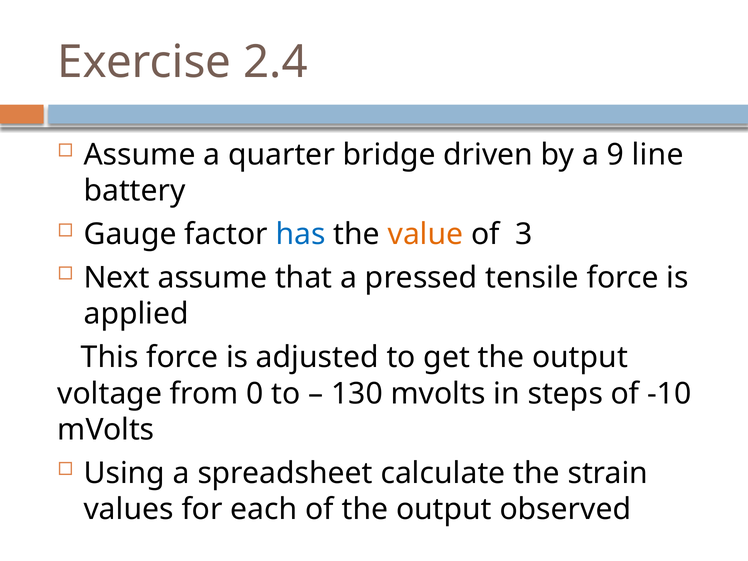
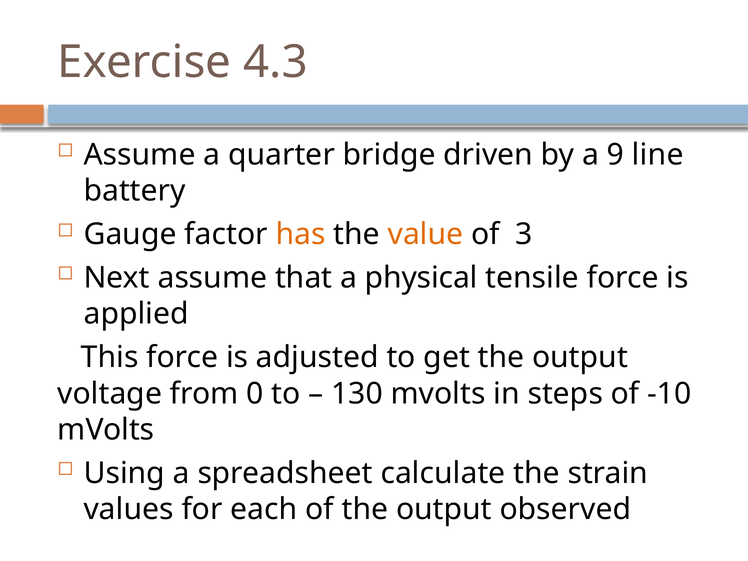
2.4: 2.4 -> 4.3
has colour: blue -> orange
pressed: pressed -> physical
